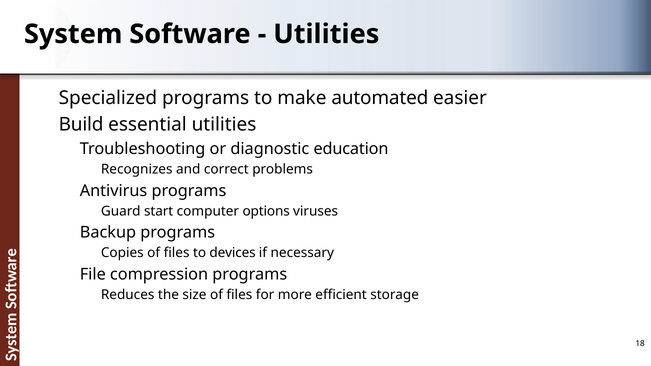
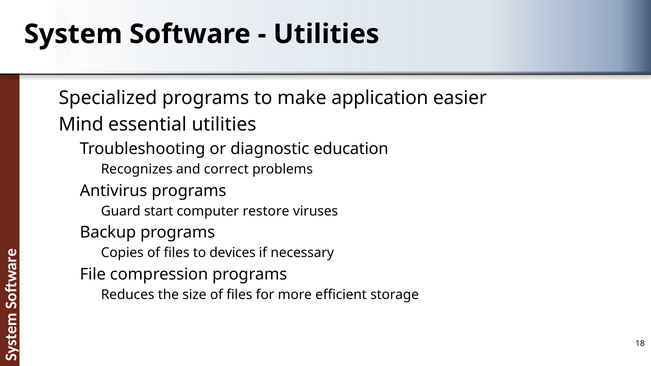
automated: automated -> application
Build: Build -> Mind
options: options -> restore
